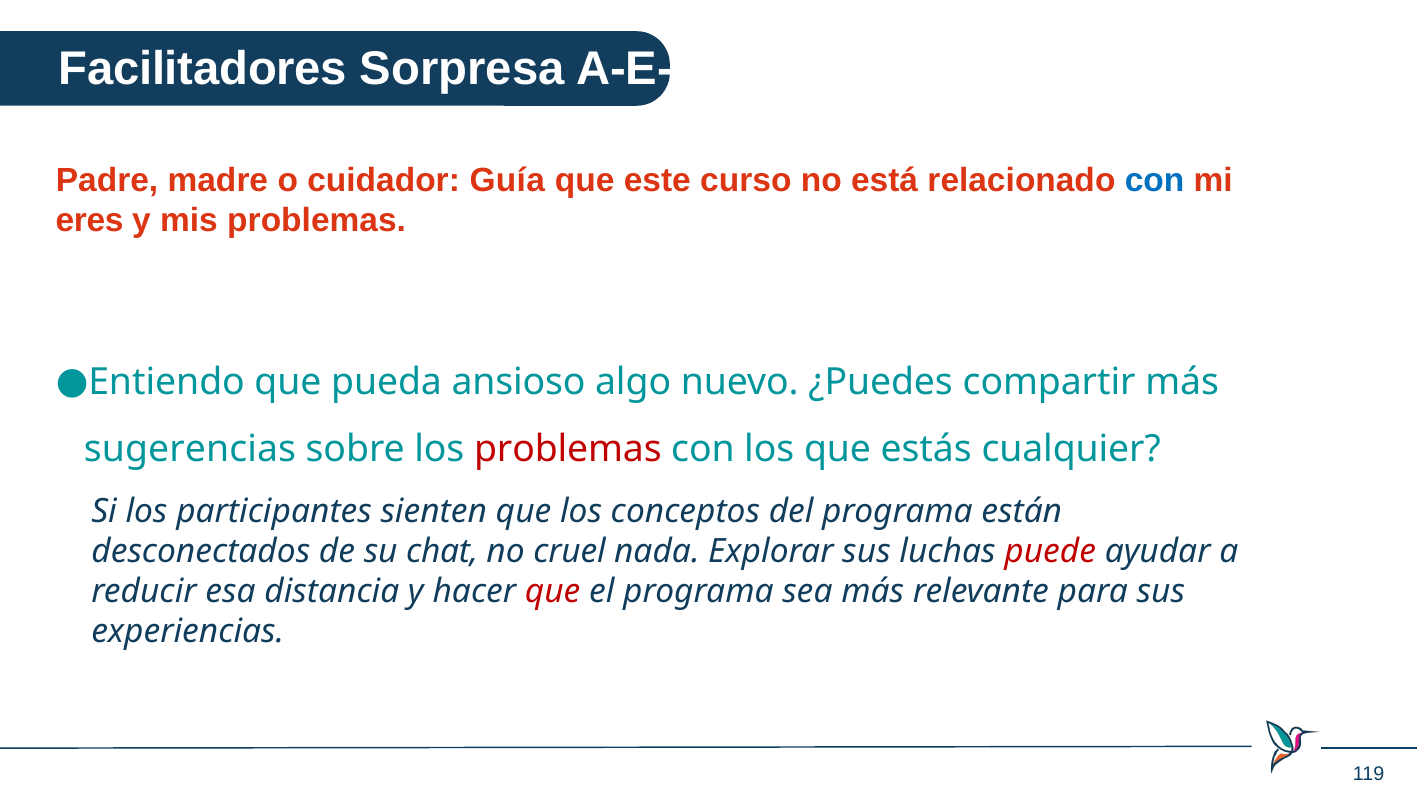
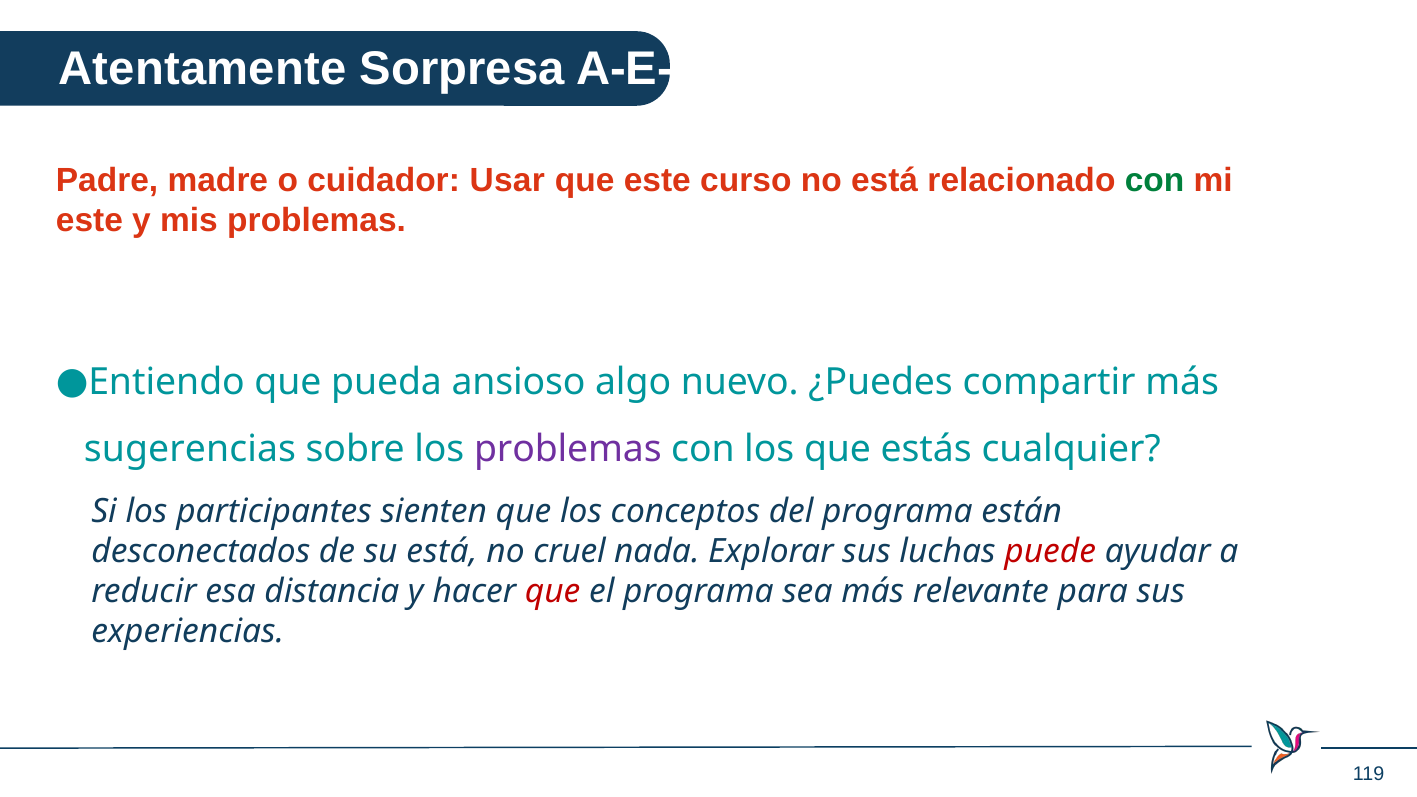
Facilitadores: Facilitadores -> Atentamente
Guía: Guía -> Usar
con at (1155, 180) colour: blue -> green
eres at (90, 220): eres -> este
problemas at (568, 450) colour: red -> purple
su chat: chat -> está
